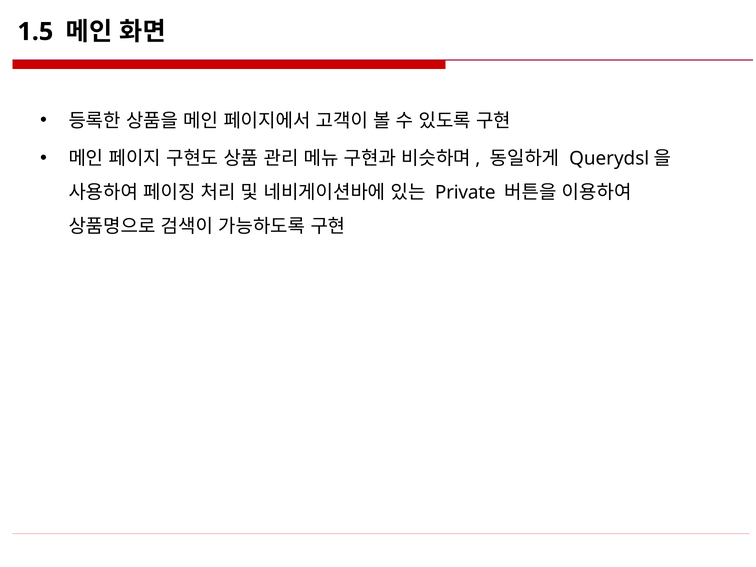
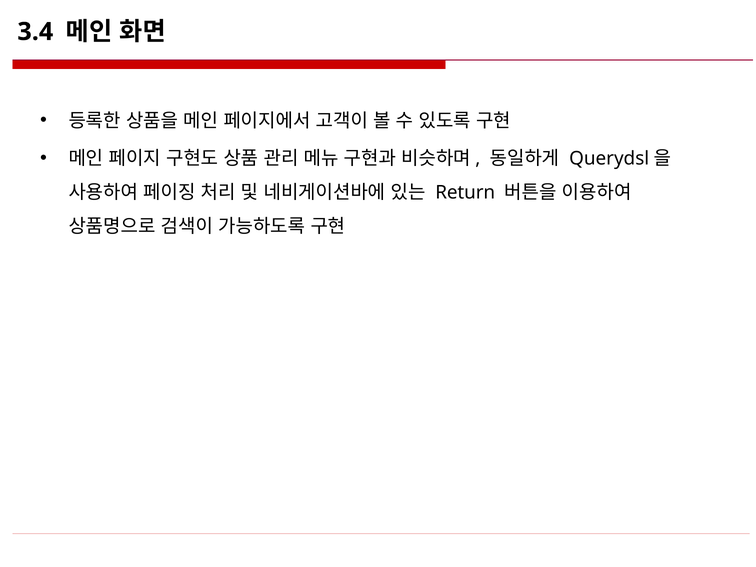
1.5: 1.5 -> 3.4
Private: Private -> Return
